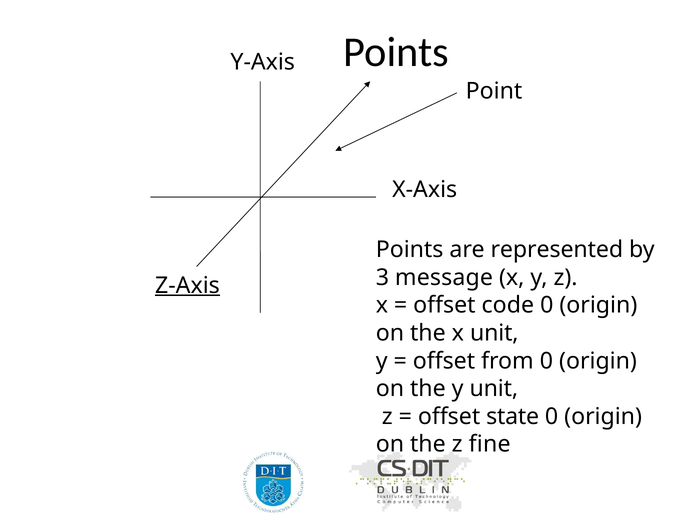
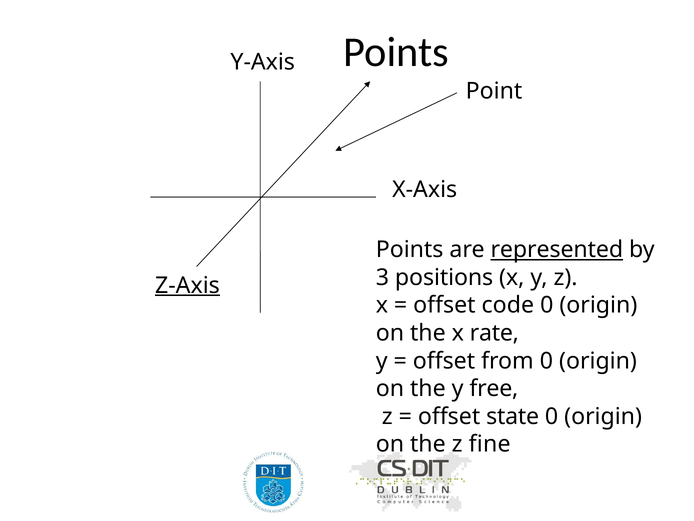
represented underline: none -> present
message: message -> positions
x unit: unit -> rate
y unit: unit -> free
